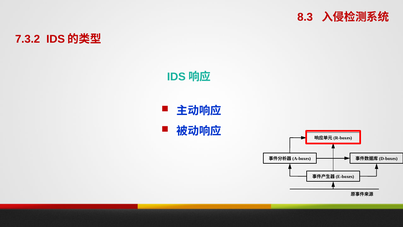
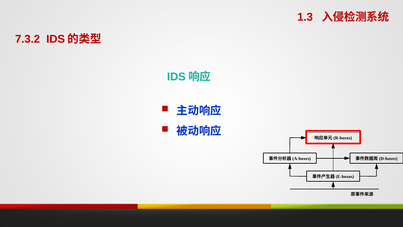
8.3: 8.3 -> 1.3
